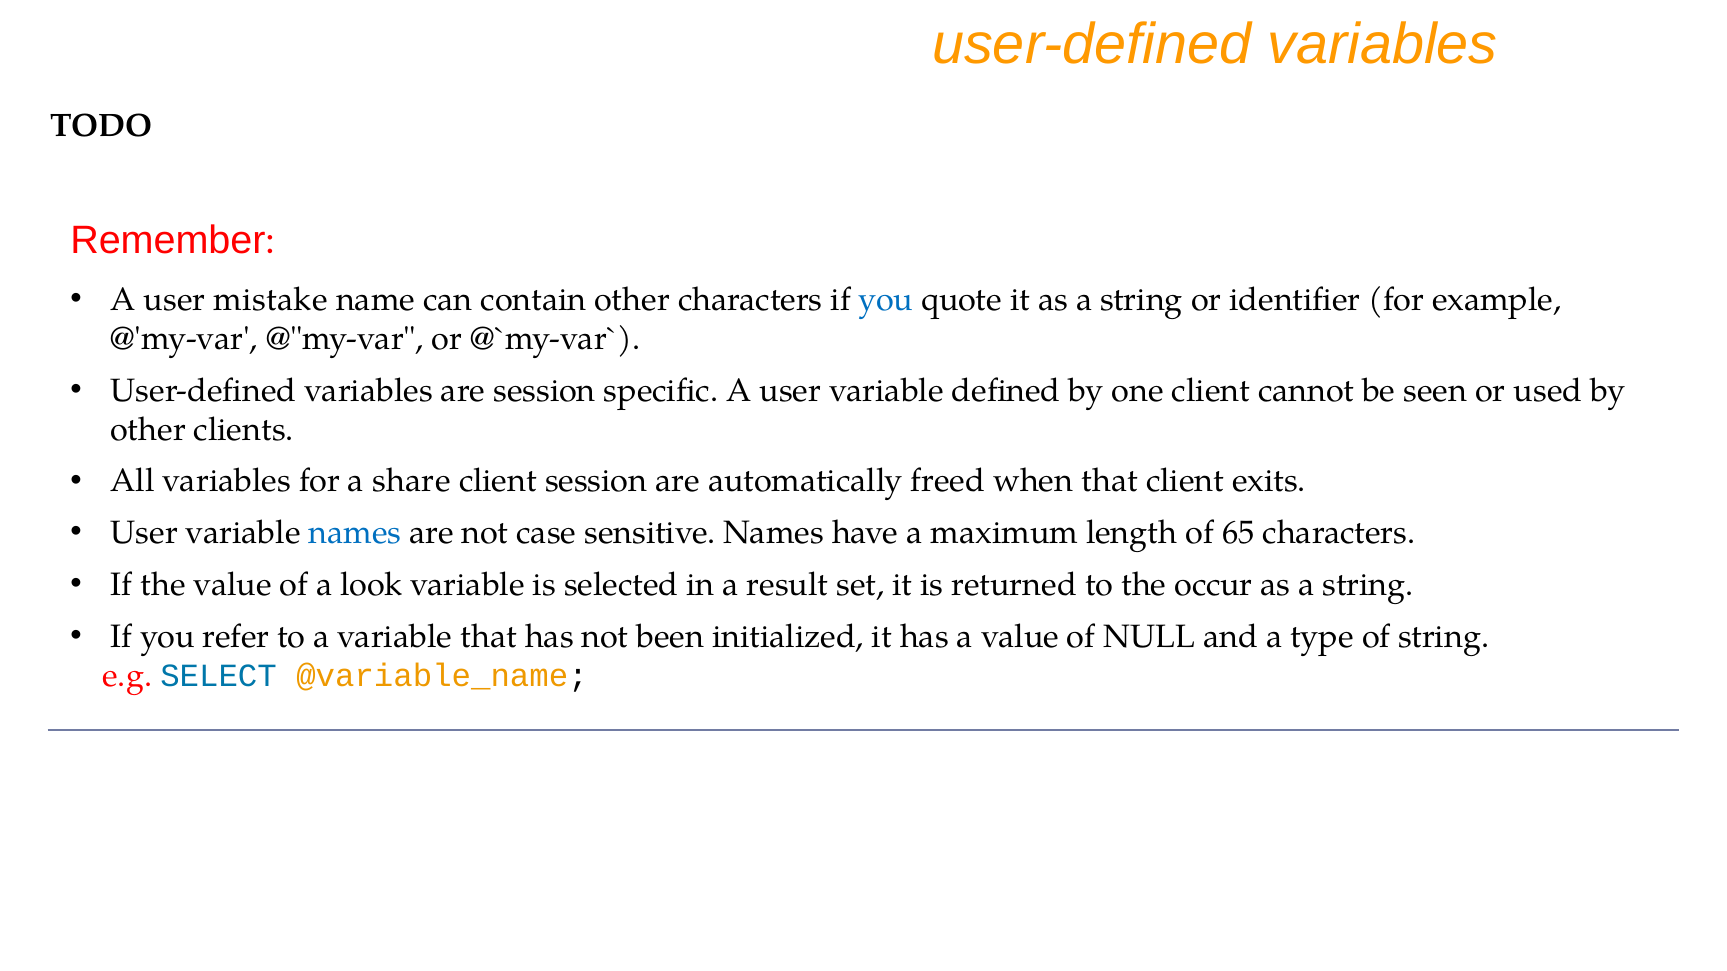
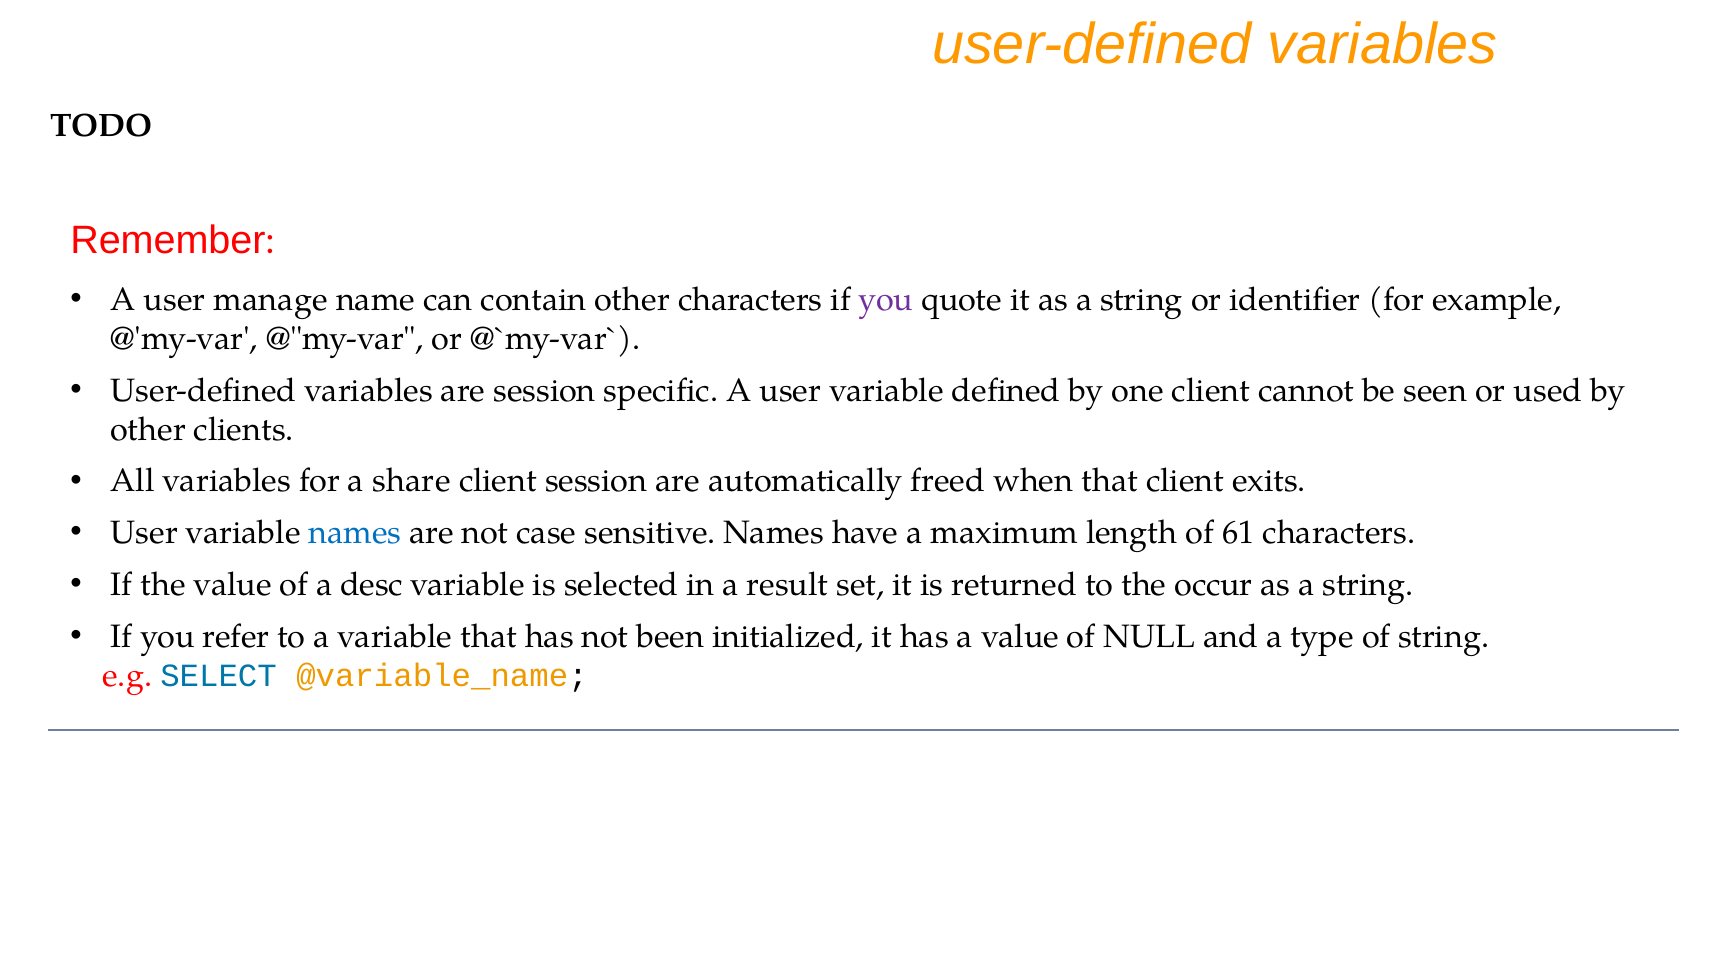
mistake: mistake -> manage
you at (886, 300) colour: blue -> purple
65: 65 -> 61
look: look -> desc
